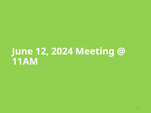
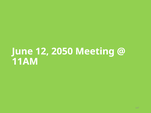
2024: 2024 -> 2050
